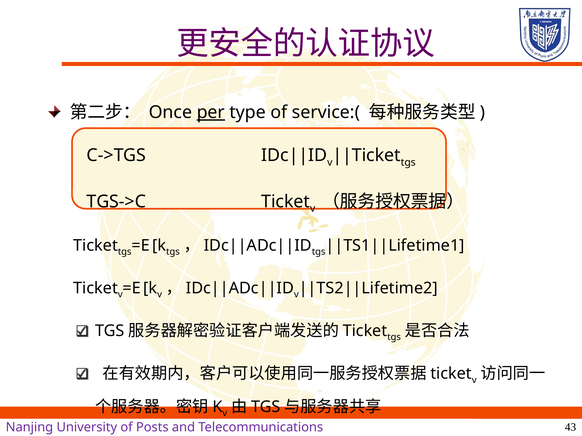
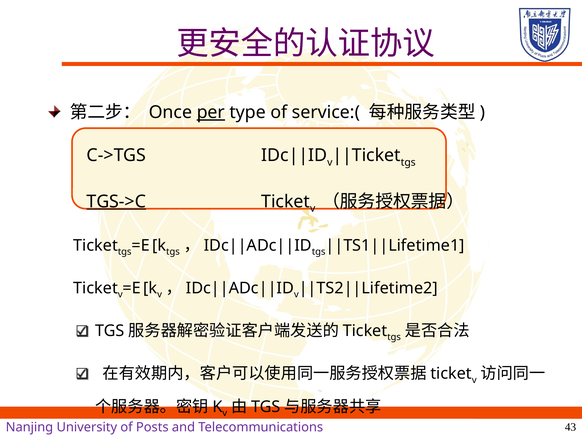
TGS->C underline: none -> present
